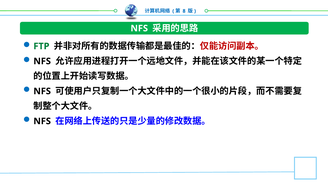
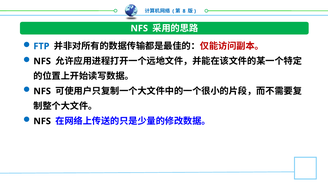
FTP colour: green -> blue
